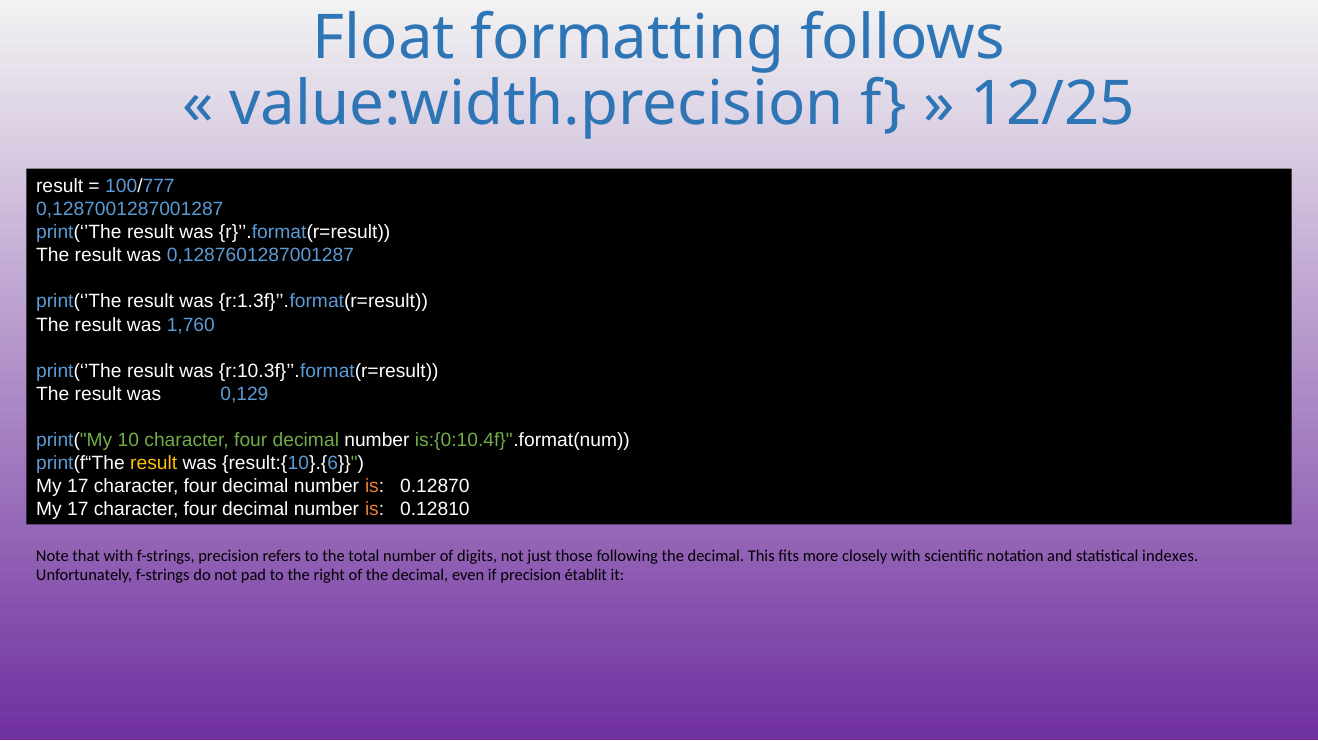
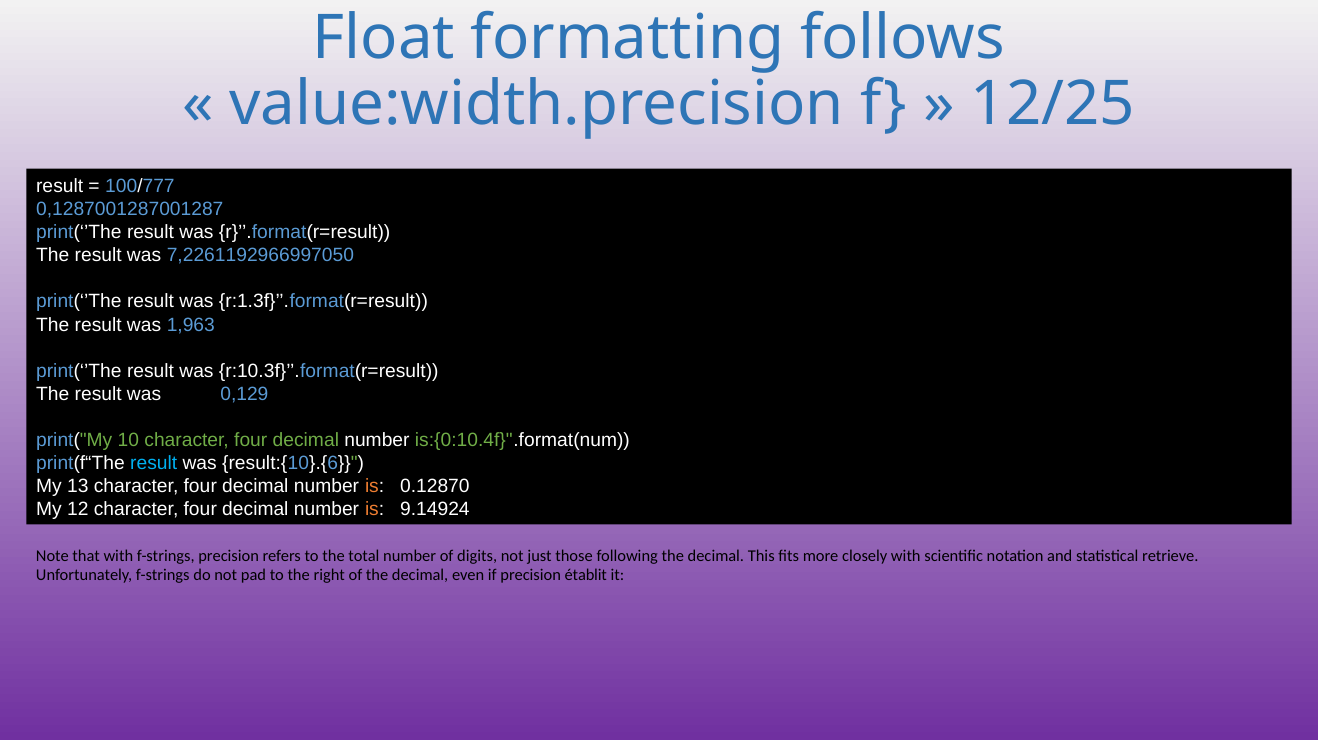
0,1287601287001287: 0,1287601287001287 -> 7,2261192966997050
1,760: 1,760 -> 1,963
result at (154, 463) colour: yellow -> light blue
17 at (78, 486): 17 -> 13
17 at (78, 509): 17 -> 12
0.12810: 0.12810 -> 9.14924
indexes: indexes -> retrieve
